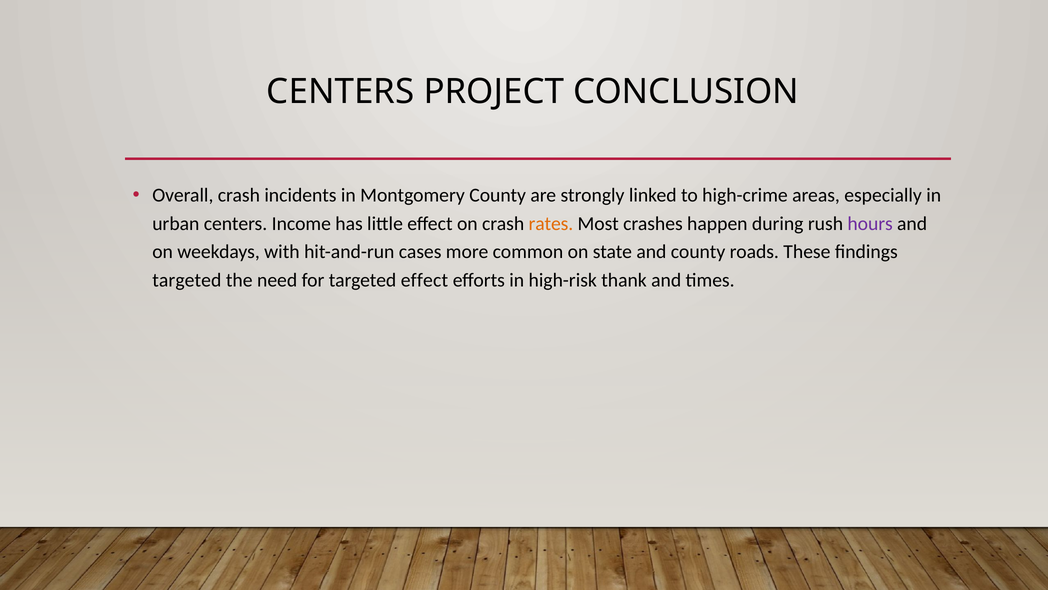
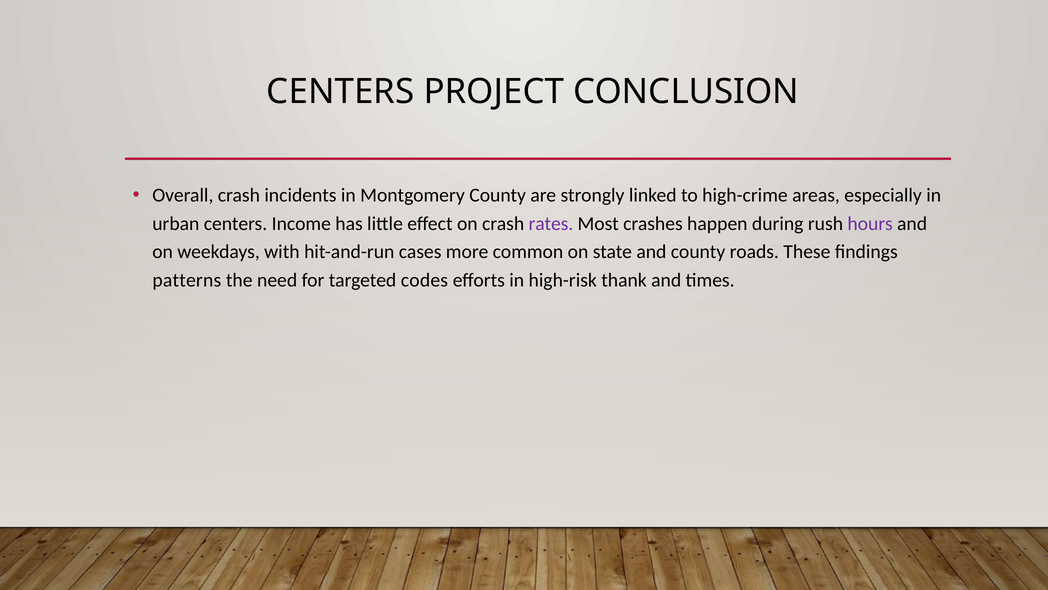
rates colour: orange -> purple
targeted at (187, 280): targeted -> patterns
targeted effect: effect -> codes
